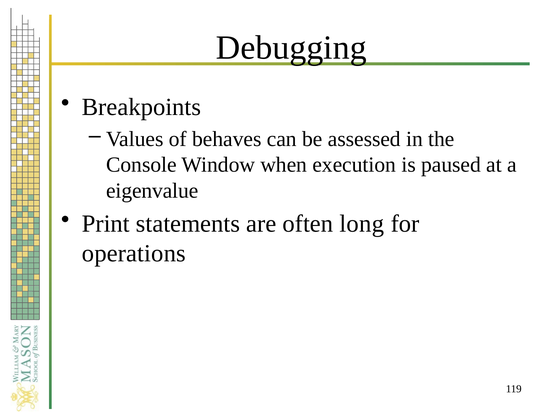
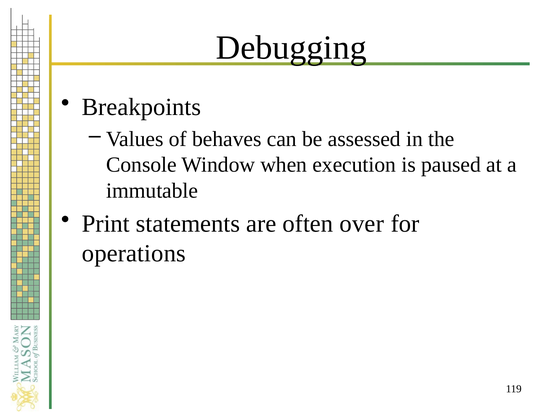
eigenvalue: eigenvalue -> immutable
long: long -> over
